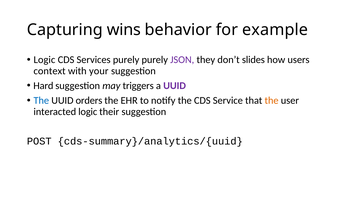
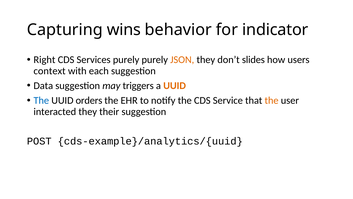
example: example -> indicator
Logic at (44, 60): Logic -> Right
JSON colour: purple -> orange
your: your -> each
Hard: Hard -> Data
UUID at (175, 86) colour: purple -> orange
interacted logic: logic -> they
cds-summary}/analytics/{uuid: cds-summary}/analytics/{uuid -> cds-example}/analytics/{uuid
